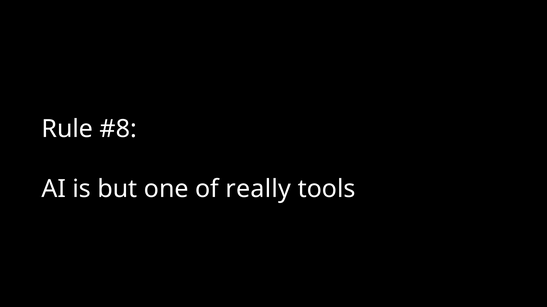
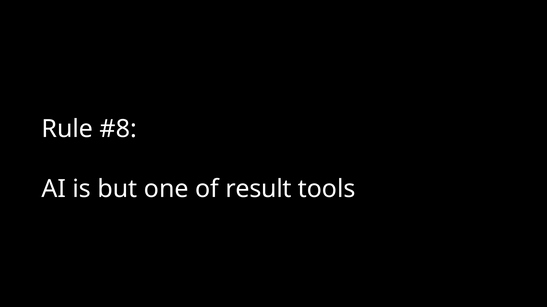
really: really -> result
